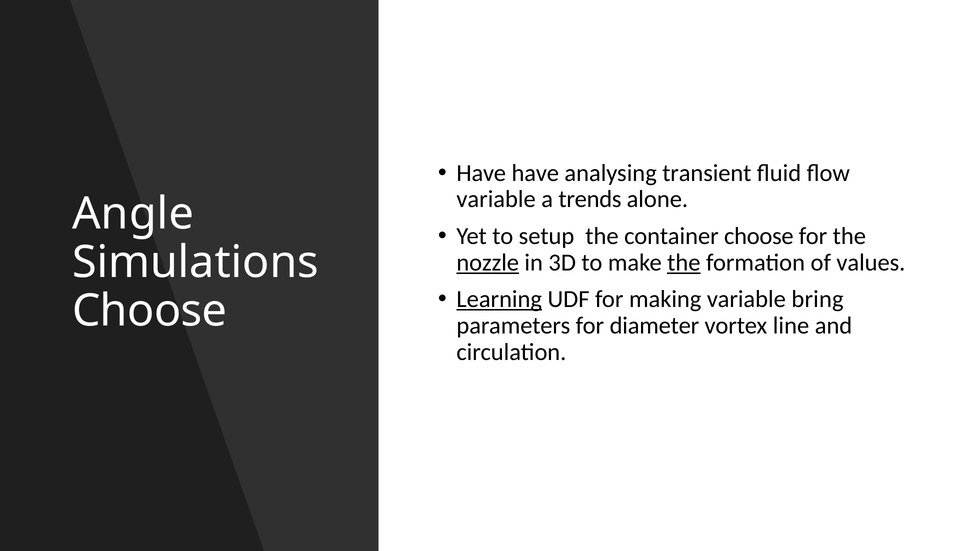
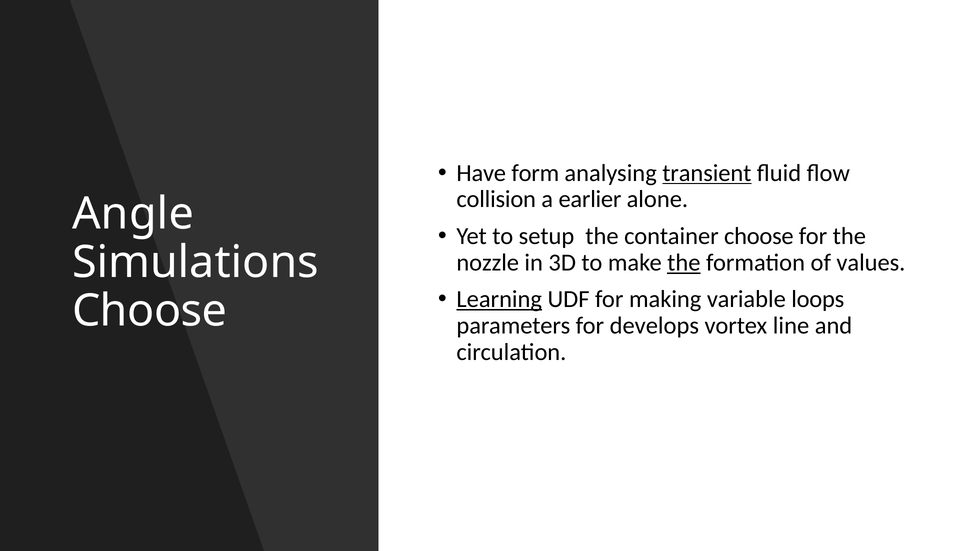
Have have: have -> form
transient underline: none -> present
variable at (496, 200): variable -> collision
trends: trends -> earlier
nozzle underline: present -> none
bring: bring -> loops
diameter: diameter -> develops
